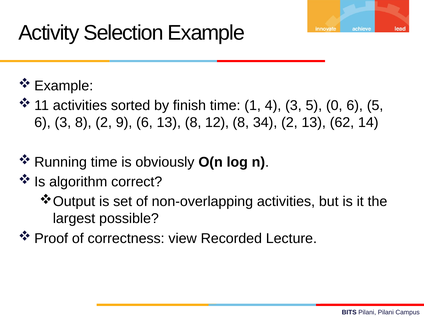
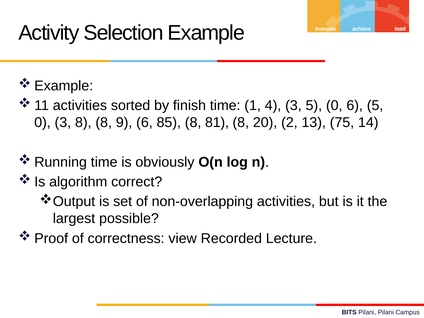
6 at (43, 123): 6 -> 0
8 2: 2 -> 8
6 13: 13 -> 85
12: 12 -> 81
34: 34 -> 20
62: 62 -> 75
